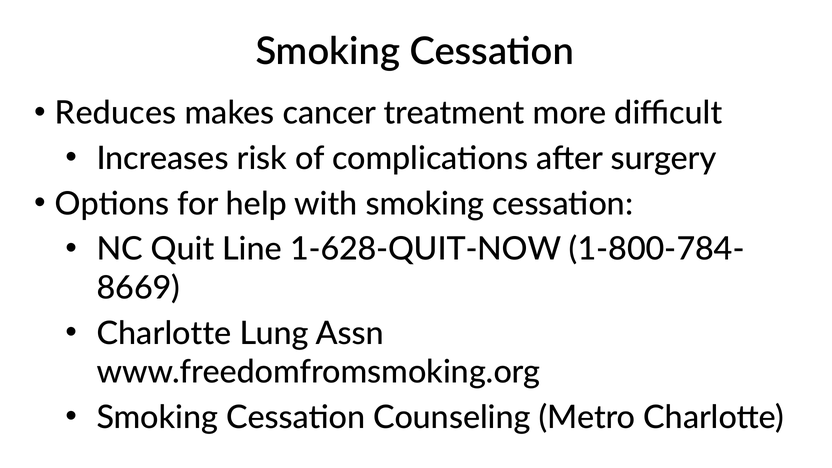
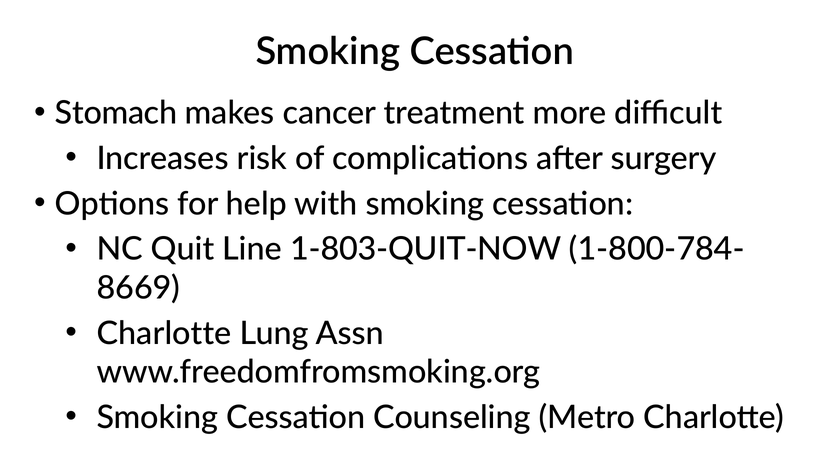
Reduces: Reduces -> Stomach
1-628-QUIT-NOW: 1-628-QUIT-NOW -> 1-803-QUIT-NOW
